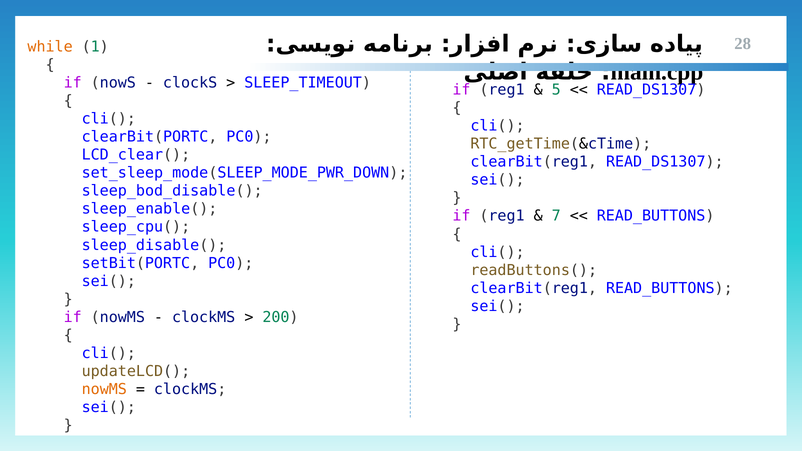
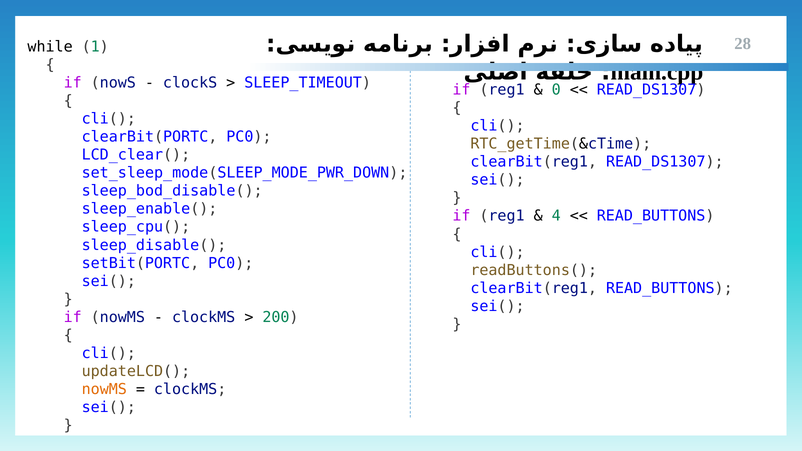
while colour: orange -> black
5: 5 -> 0
7: 7 -> 4
